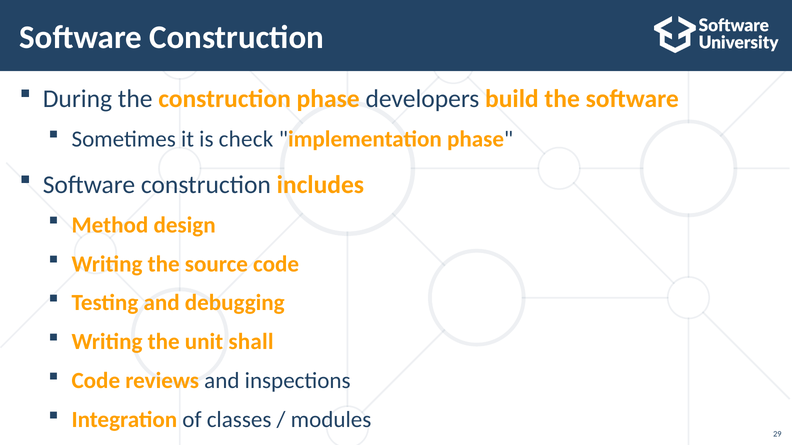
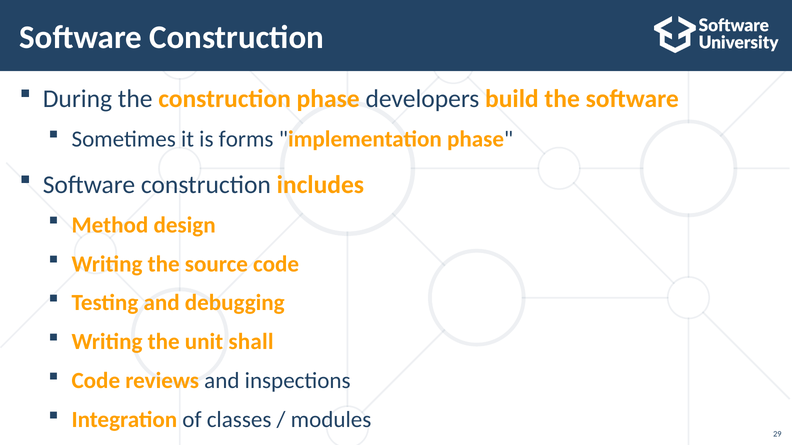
check: check -> forms
